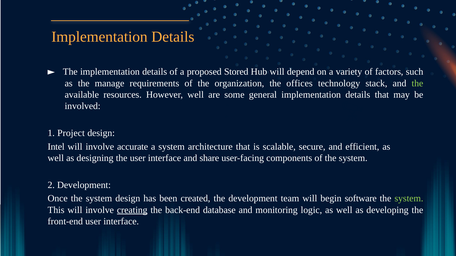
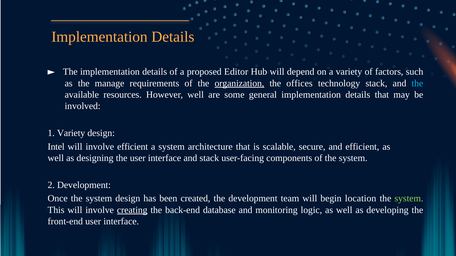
Stored: Stored -> Editor
organization underline: none -> present
the at (417, 83) colour: light green -> light blue
1 Project: Project -> Variety
involve accurate: accurate -> efficient
and share: share -> stack
software: software -> location
